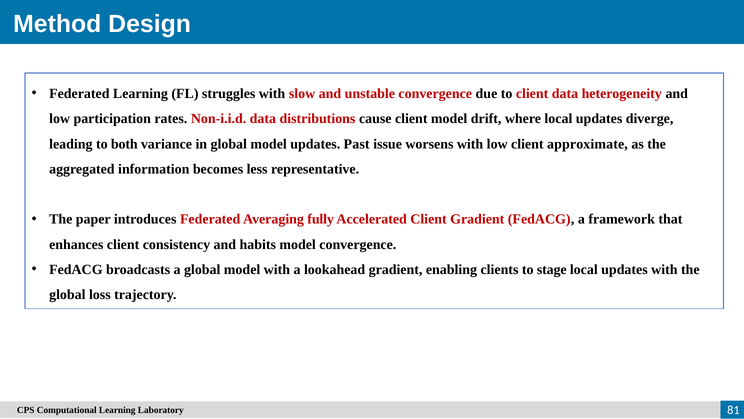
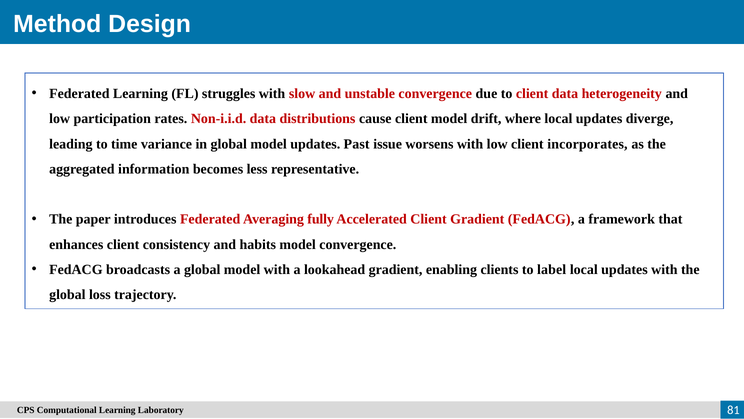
both: both -> time
approximate: approximate -> incorporates
stage: stage -> label
